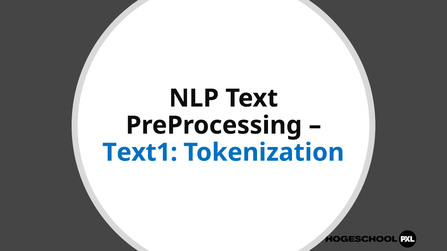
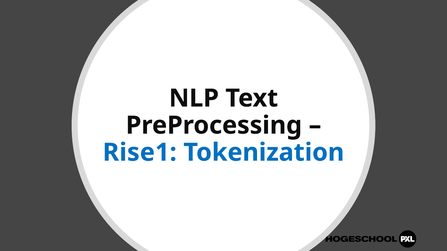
Text1: Text1 -> Rise1
